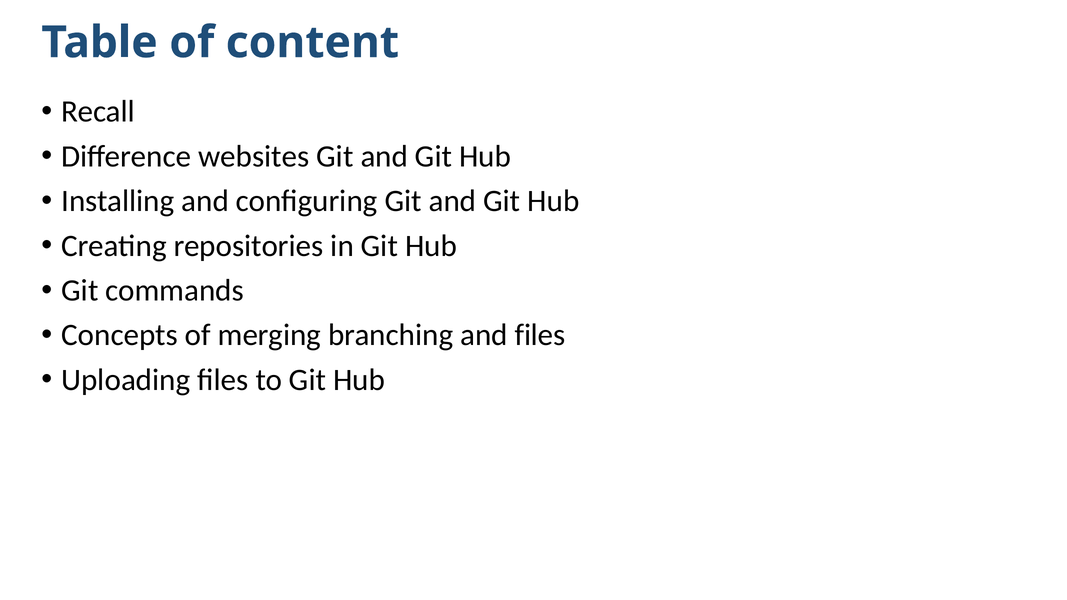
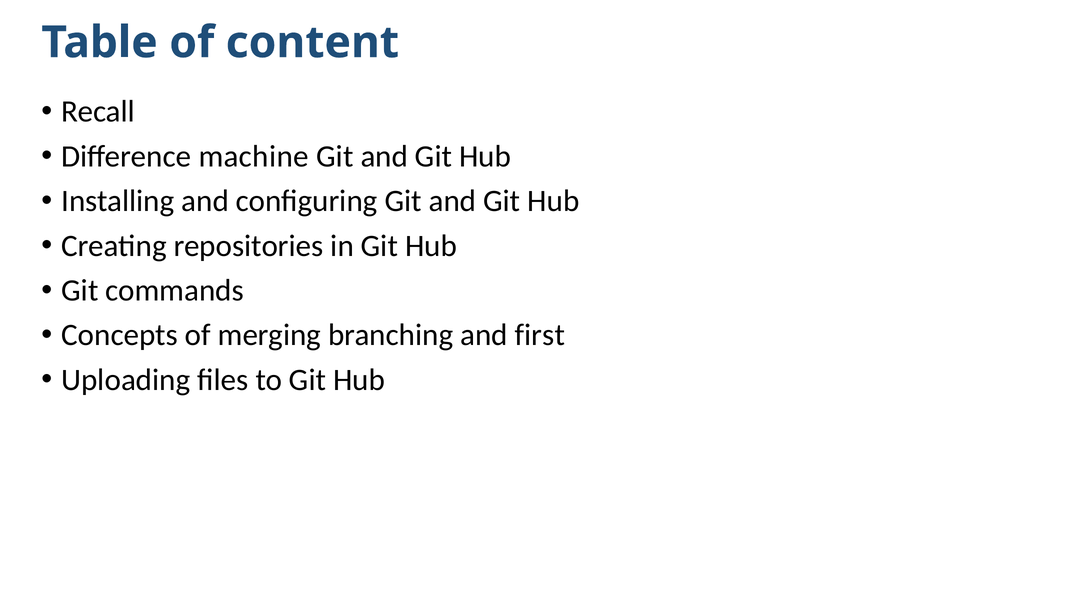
websites: websites -> machine
and files: files -> first
